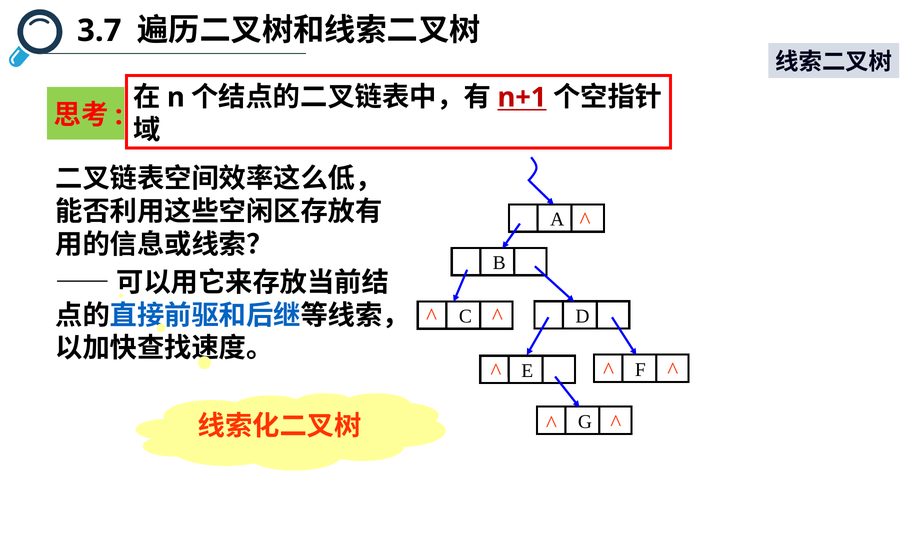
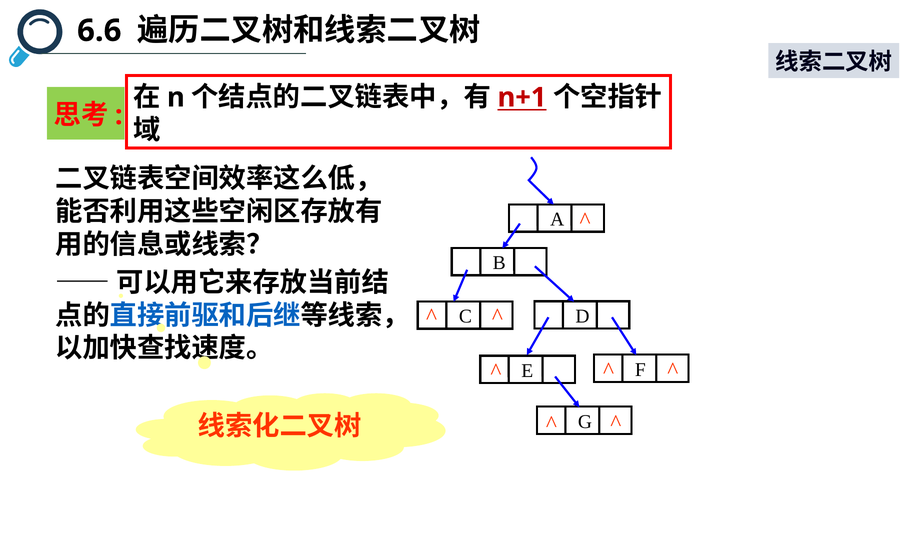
3.7: 3.7 -> 6.6
